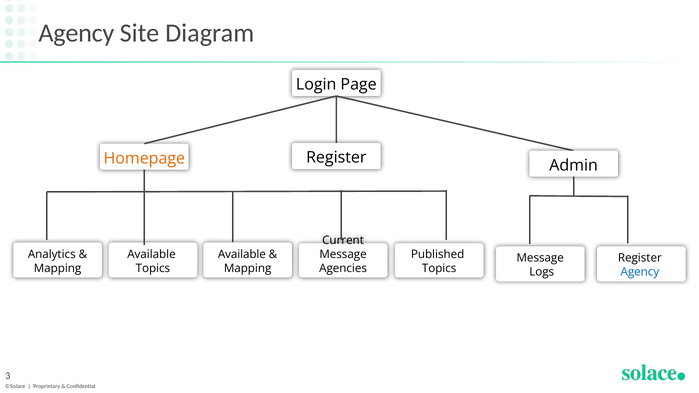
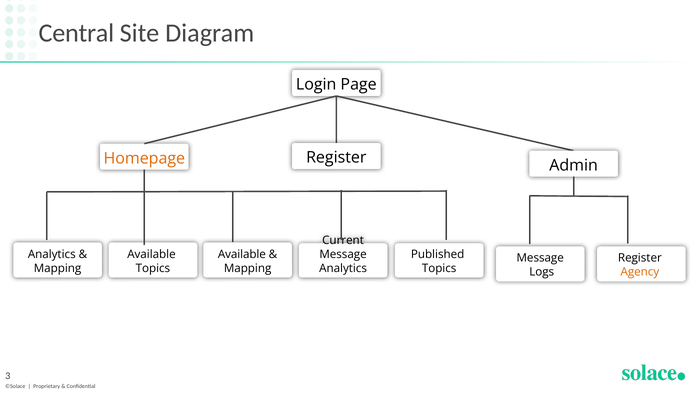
Agency at (76, 33): Agency -> Central
Agencies at (343, 268): Agencies -> Analytics
Agency at (640, 272) colour: blue -> orange
